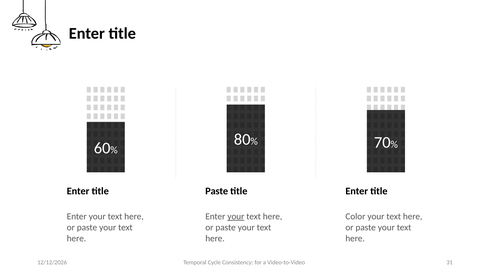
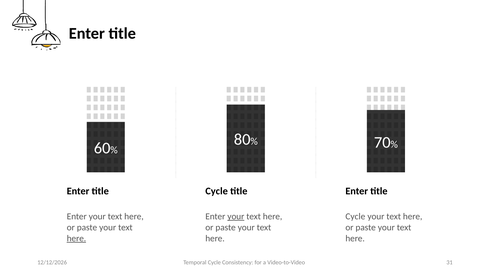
Paste at (217, 192): Paste -> Cycle
Color at (355, 217): Color -> Cycle
here at (76, 239) underline: none -> present
